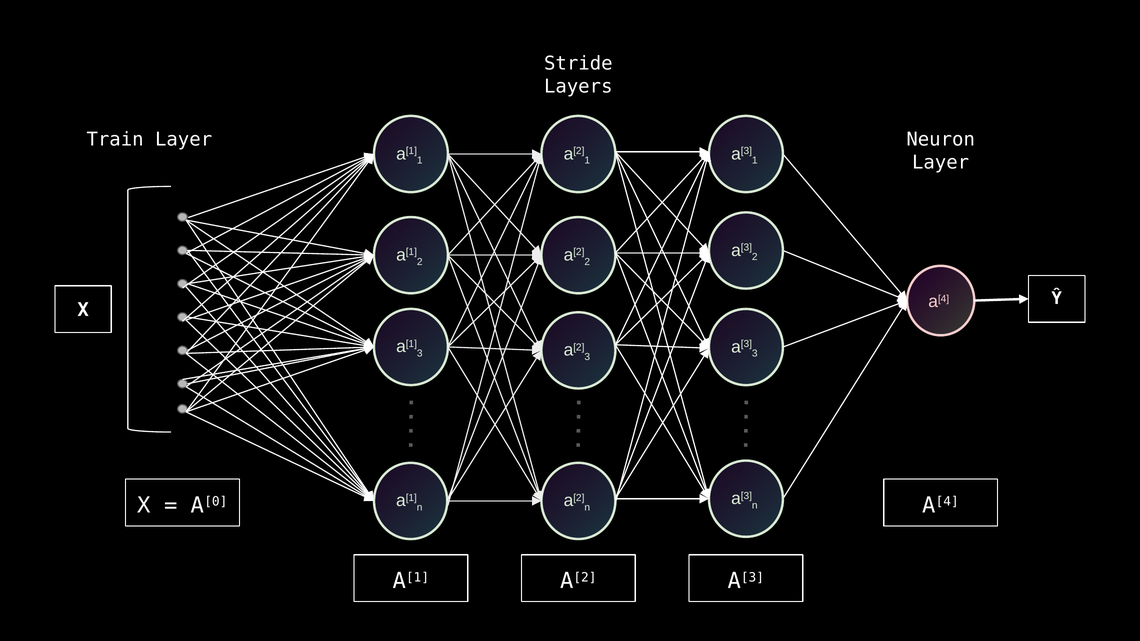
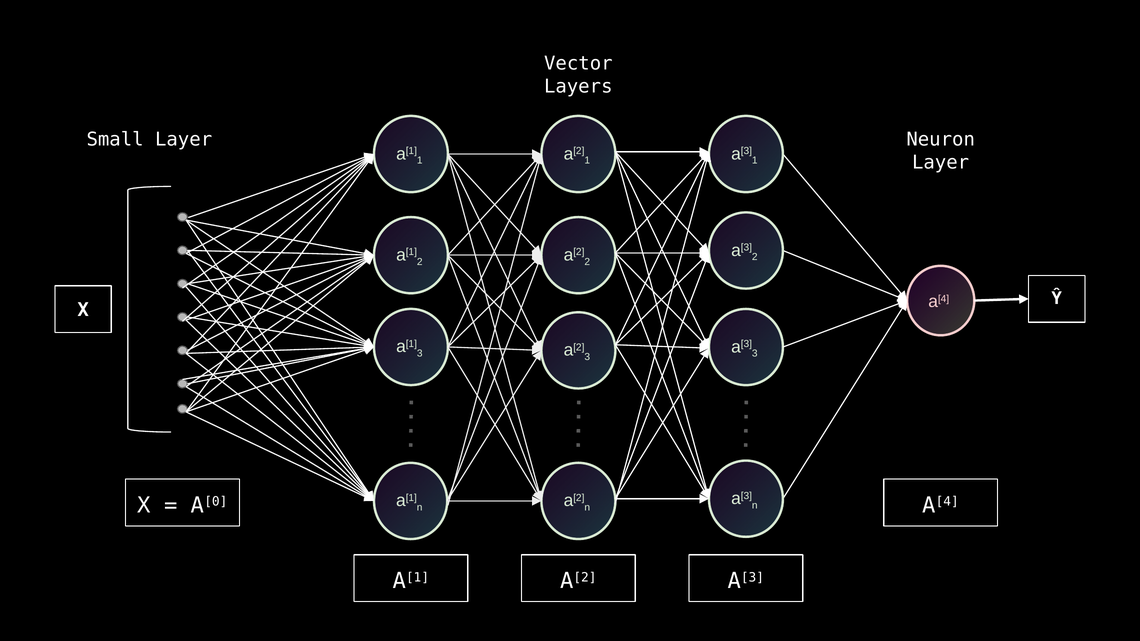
Stride: Stride -> Vector
Train: Train -> Small
